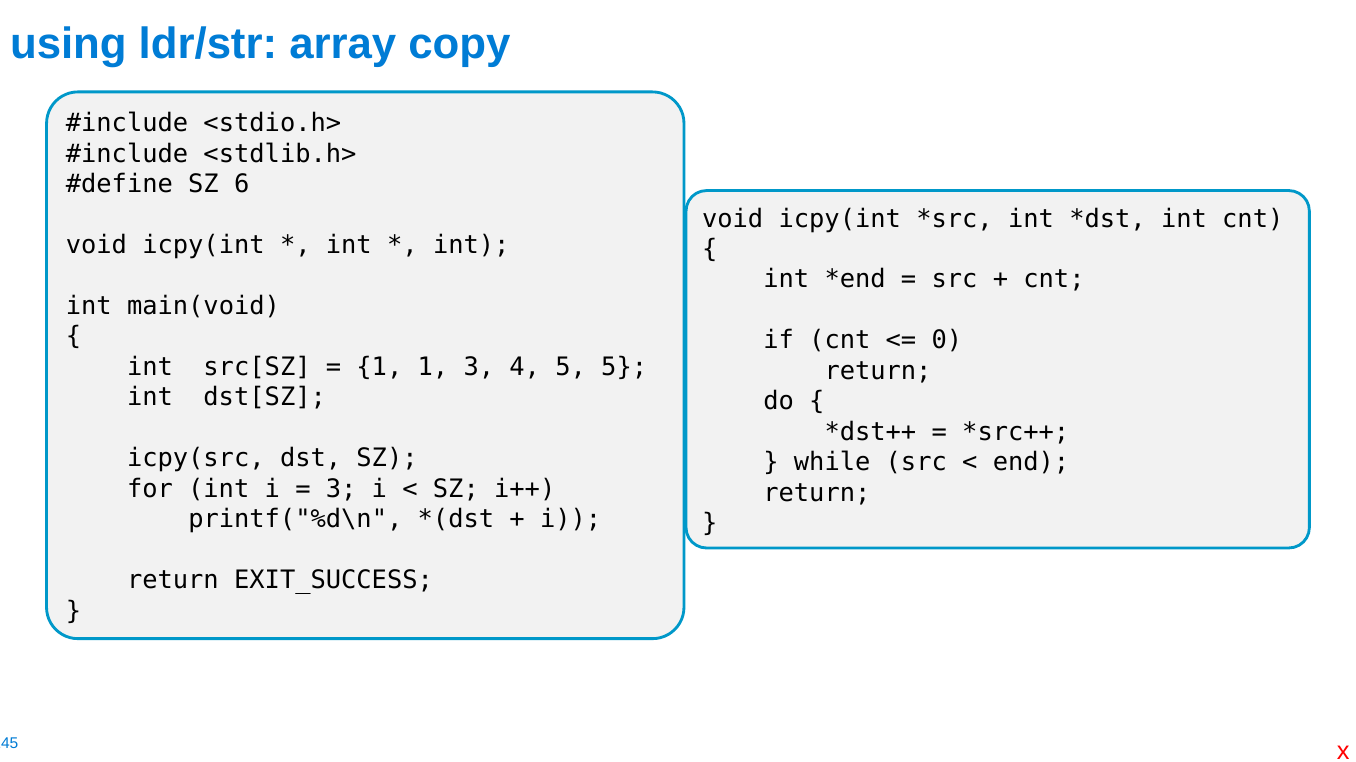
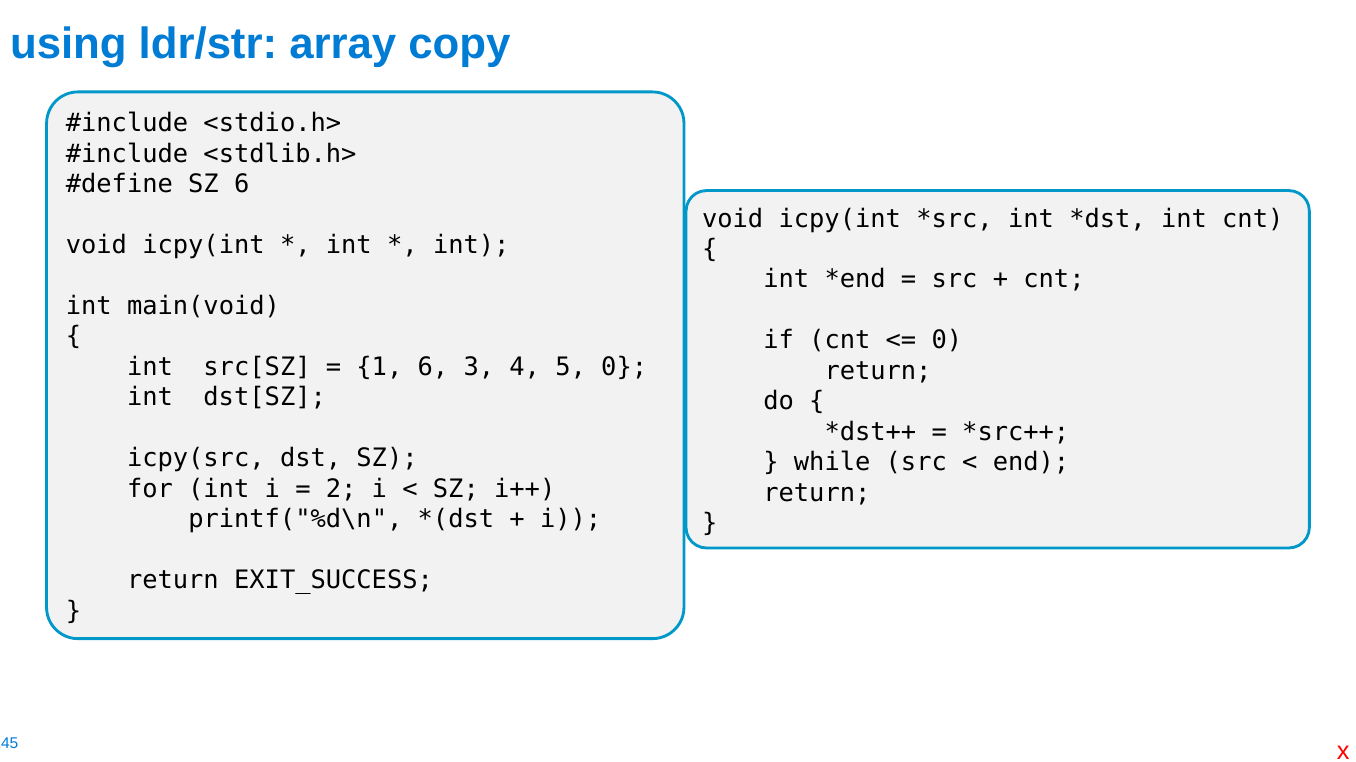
1 1: 1 -> 6
5 5: 5 -> 0
3 at (341, 489): 3 -> 2
